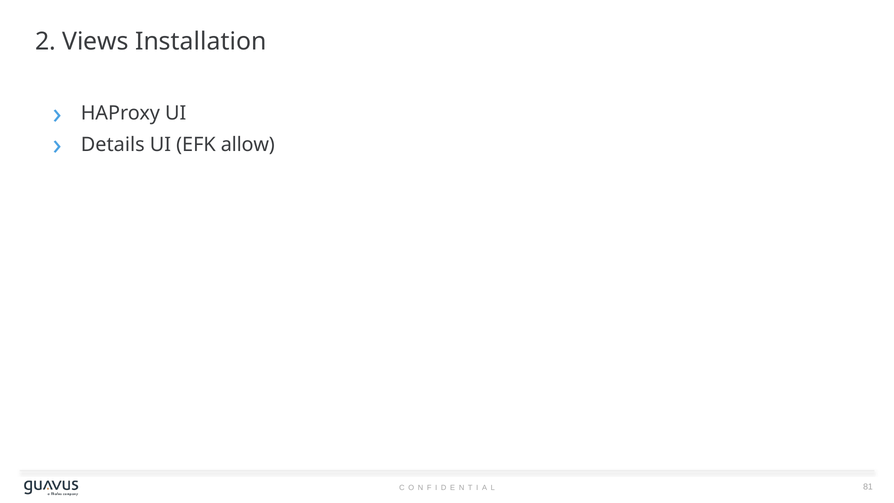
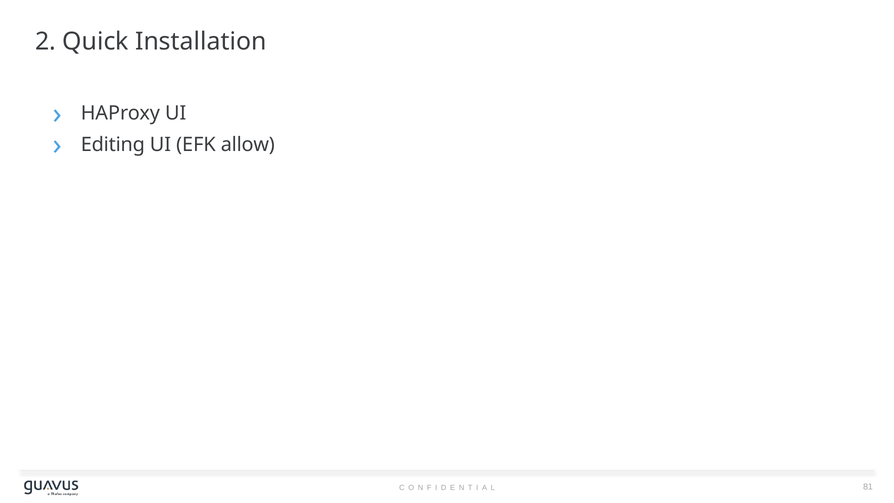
Views: Views -> Quick
Details: Details -> Editing
